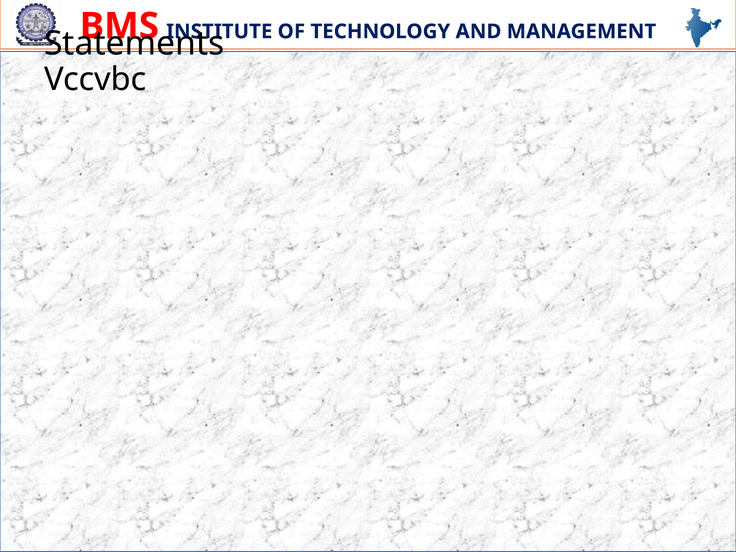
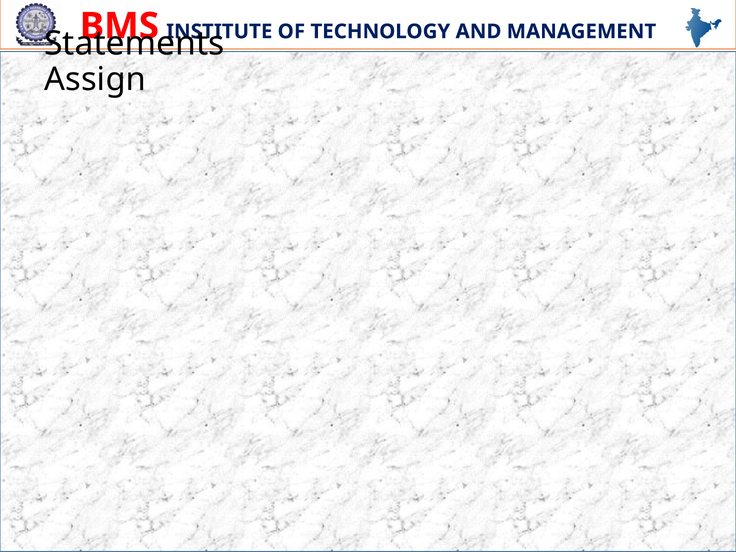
Vccvbc: Vccvbc -> Assign
